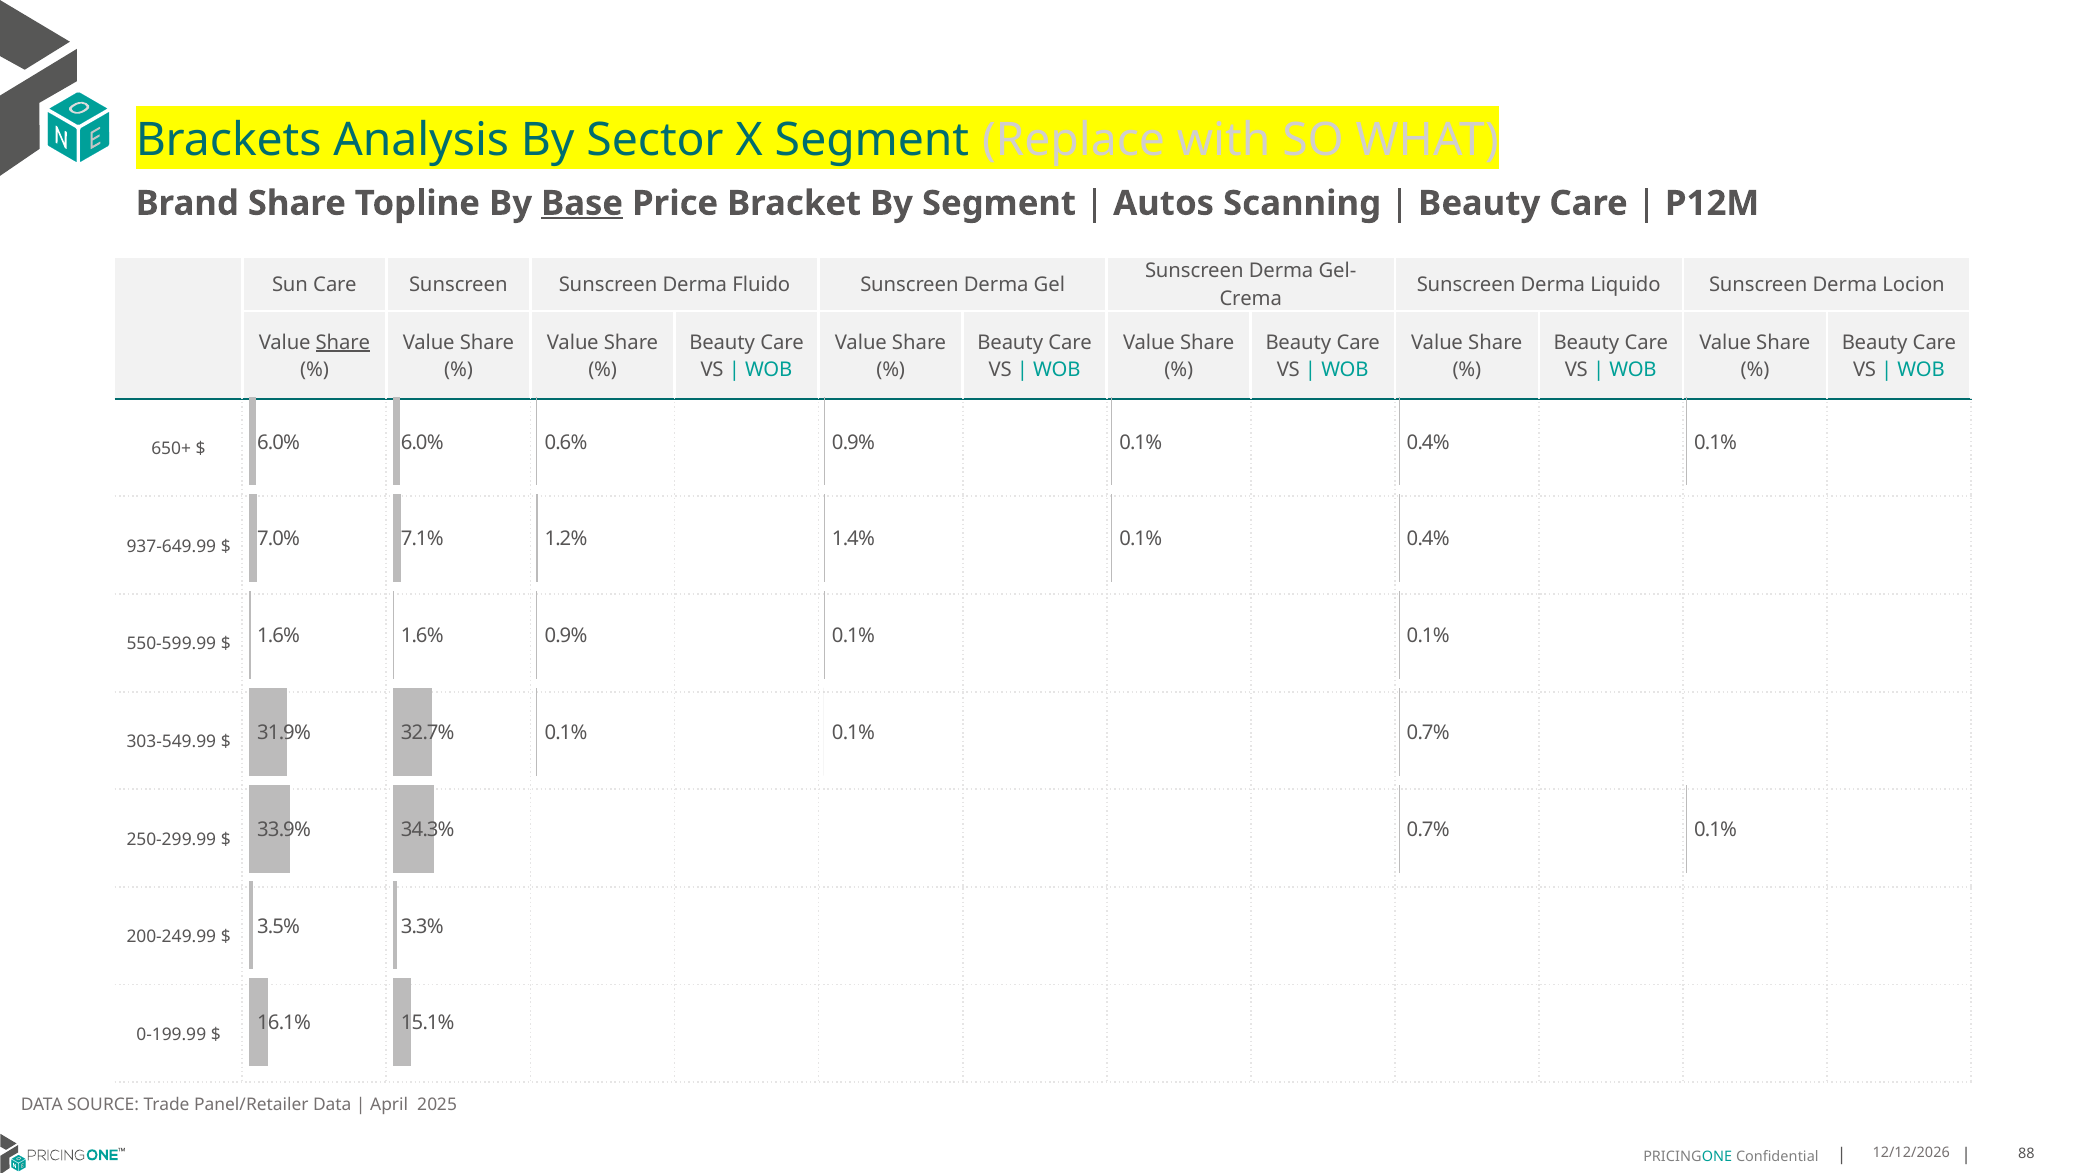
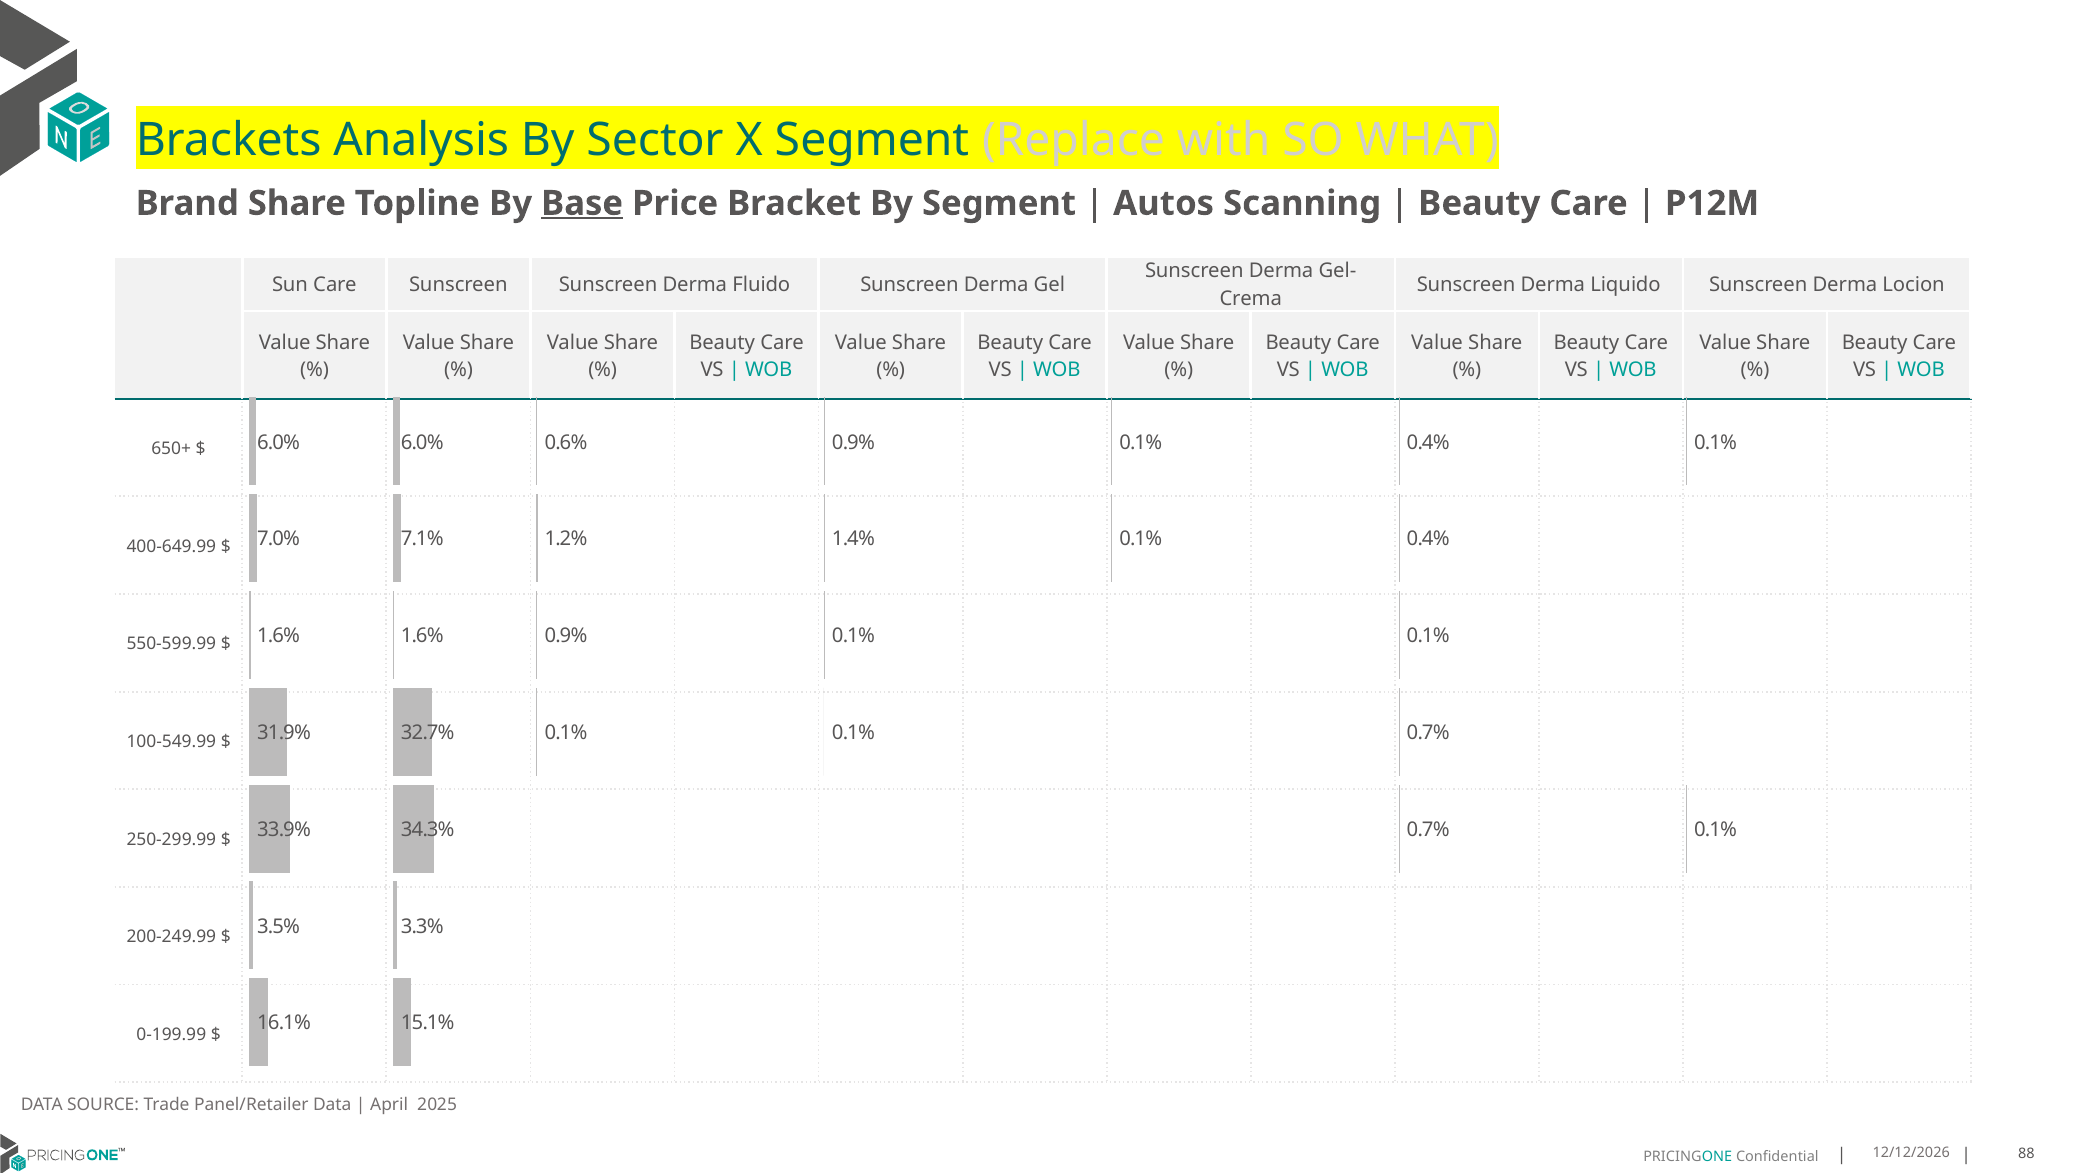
Share at (343, 343) underline: present -> none
937-649.99: 937-649.99 -> 400-649.99
303-549.99: 303-549.99 -> 100-549.99
